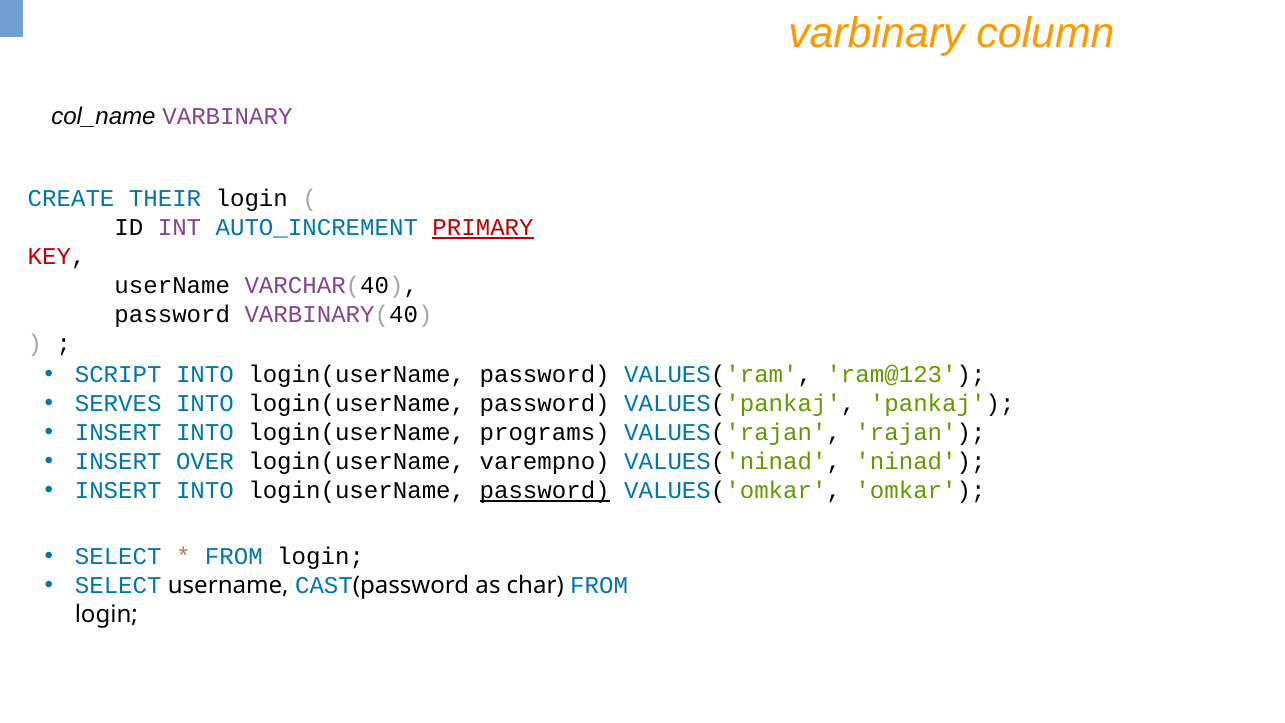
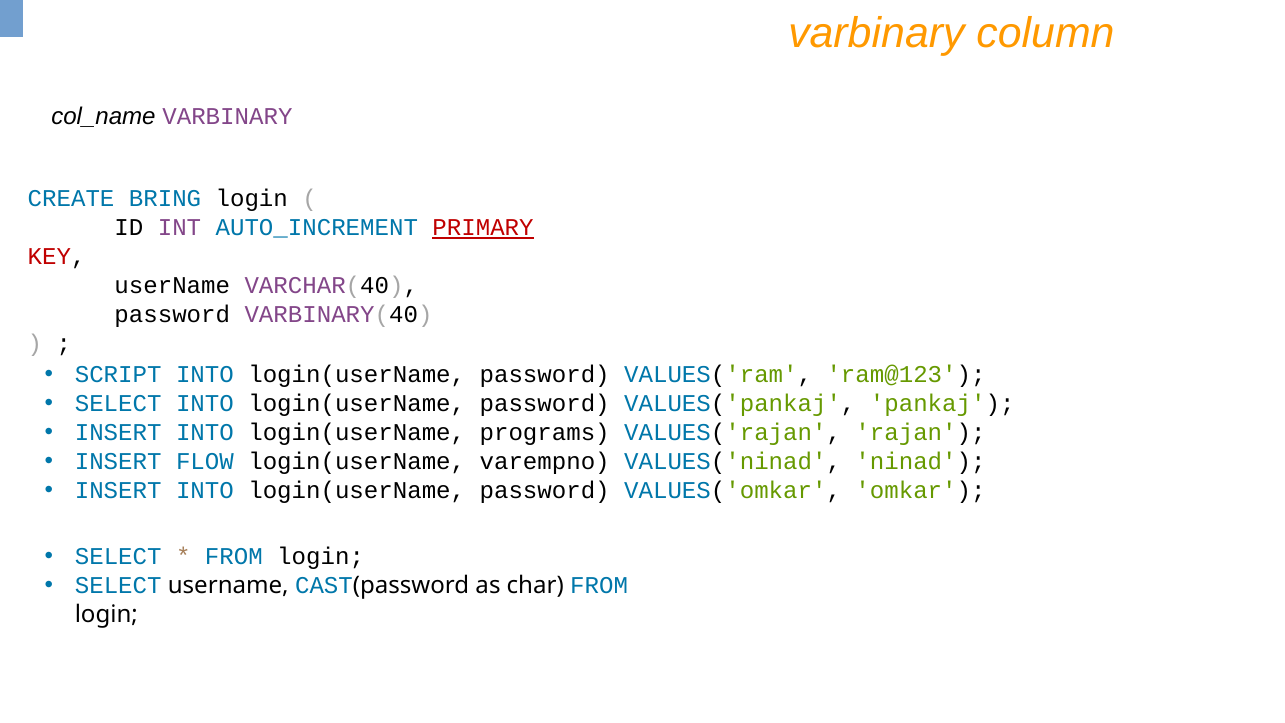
THEIR: THEIR -> BRING
SERVES at (118, 404): SERVES -> SELECT
OVER: OVER -> FLOW
password at (545, 490) underline: present -> none
